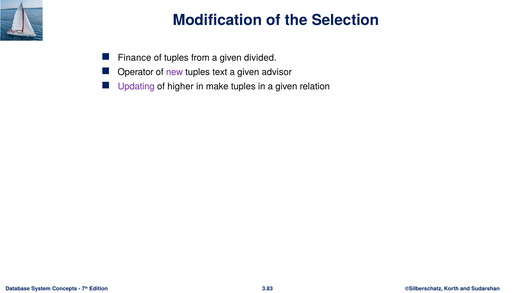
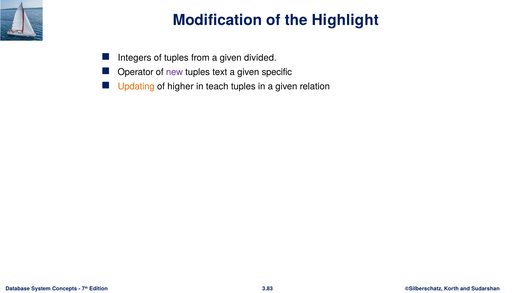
Selection: Selection -> Highlight
Finance: Finance -> Integers
advisor: advisor -> specific
Updating colour: purple -> orange
make: make -> teach
